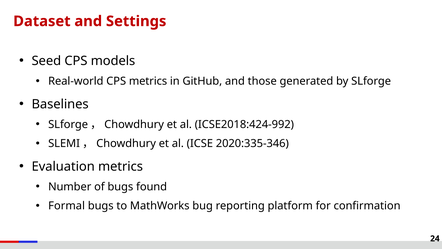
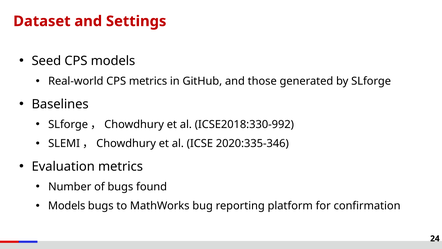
ICSE2018:424-992: ICSE2018:424-992 -> ICSE2018:330-992
Formal at (67, 206): Formal -> Models
